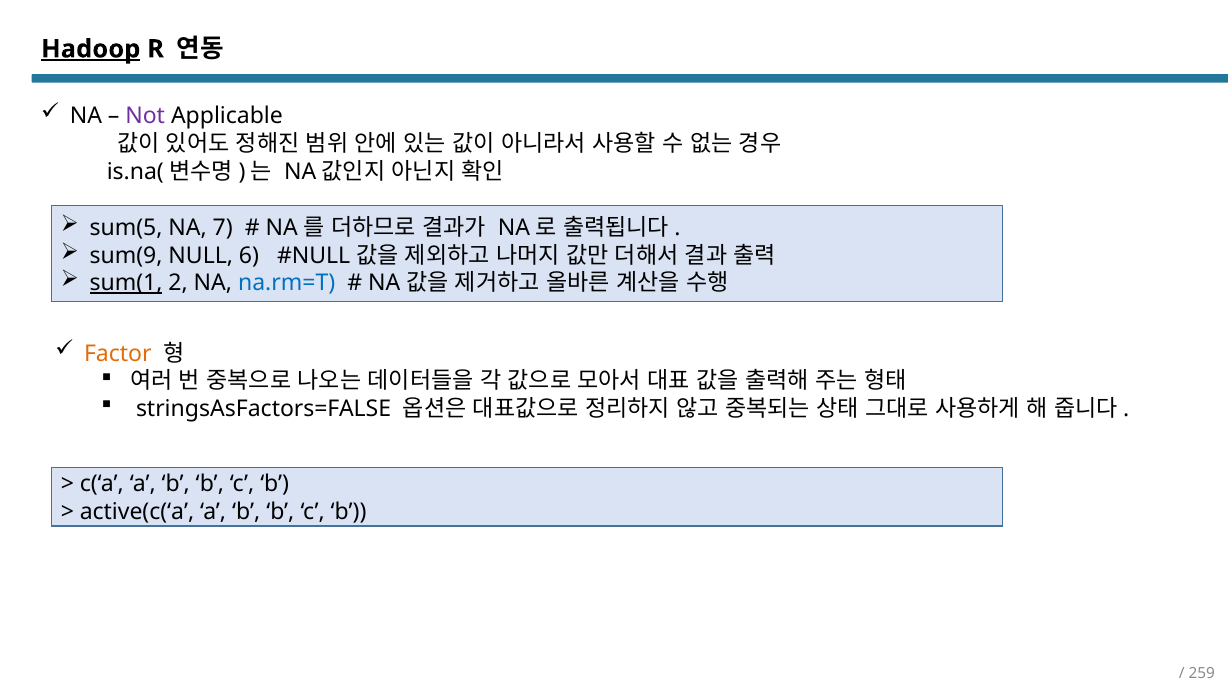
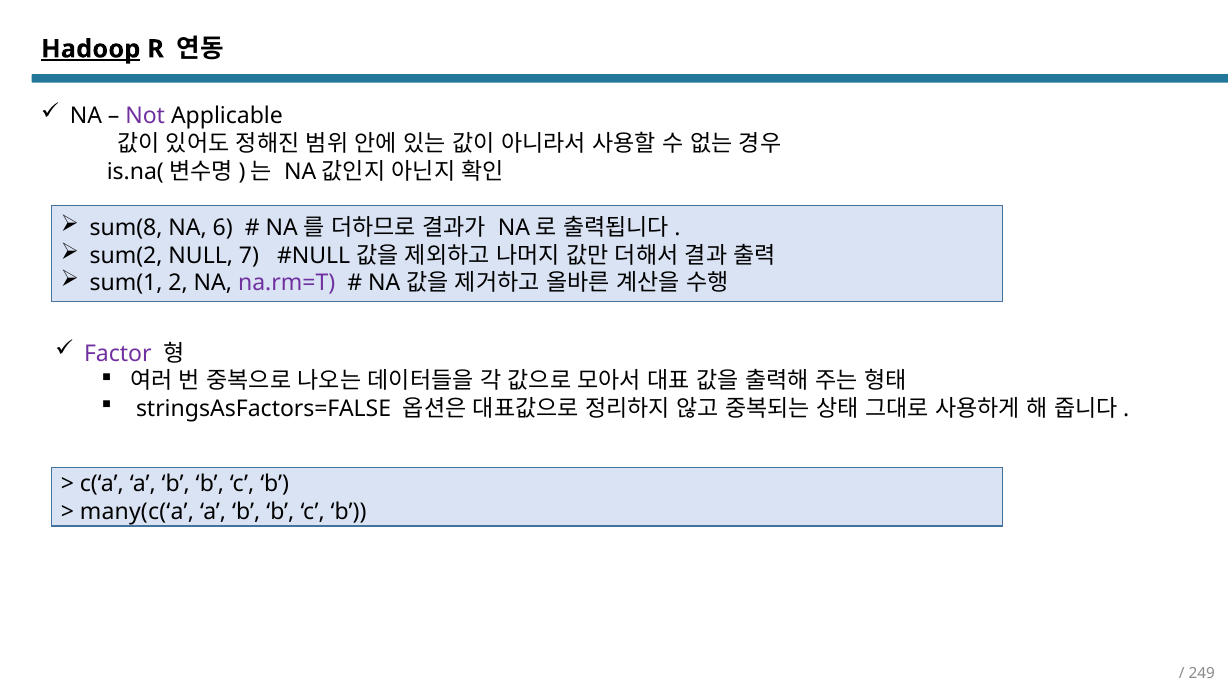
sum(5: sum(5 -> sum(8
7: 7 -> 6
sum(9: sum(9 -> sum(2
6: 6 -> 7
sum(1 underline: present -> none
na.rm=T colour: blue -> purple
Factor colour: orange -> purple
active(c(‘a: active(c(‘a -> many(c(‘a
259: 259 -> 249
